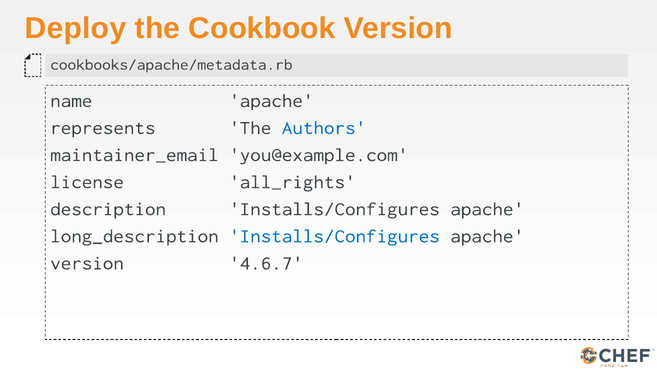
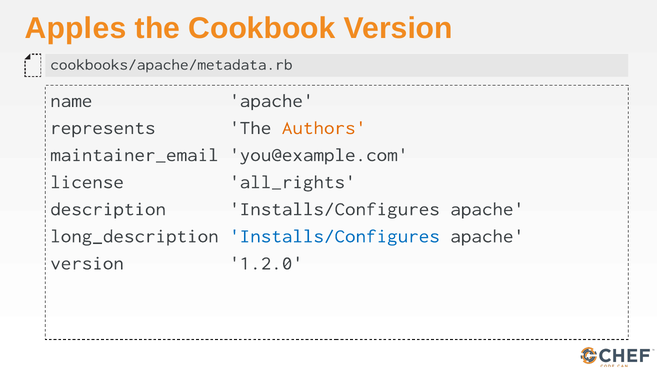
Deploy: Deploy -> Apples
Authors colour: blue -> orange
4.6.7: 4.6.7 -> 1.2.0
